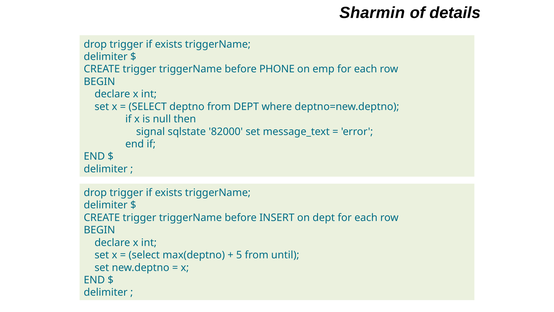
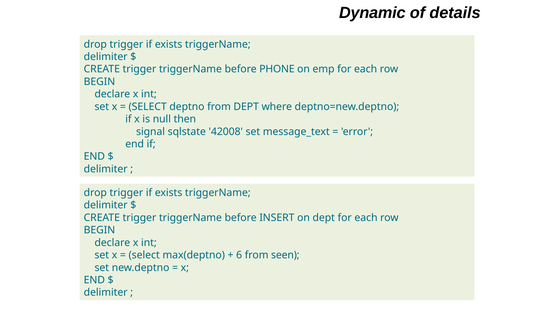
Sharmin: Sharmin -> Dynamic
82000: 82000 -> 42008
5: 5 -> 6
until: until -> seen
